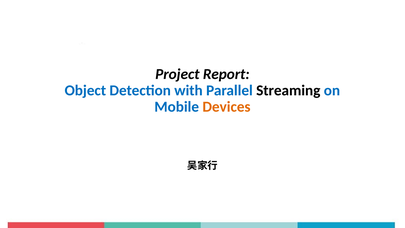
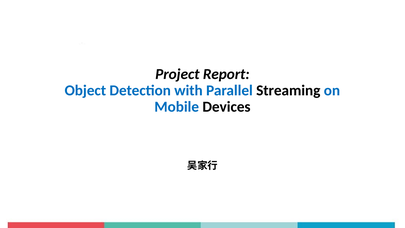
Devices colour: orange -> black
